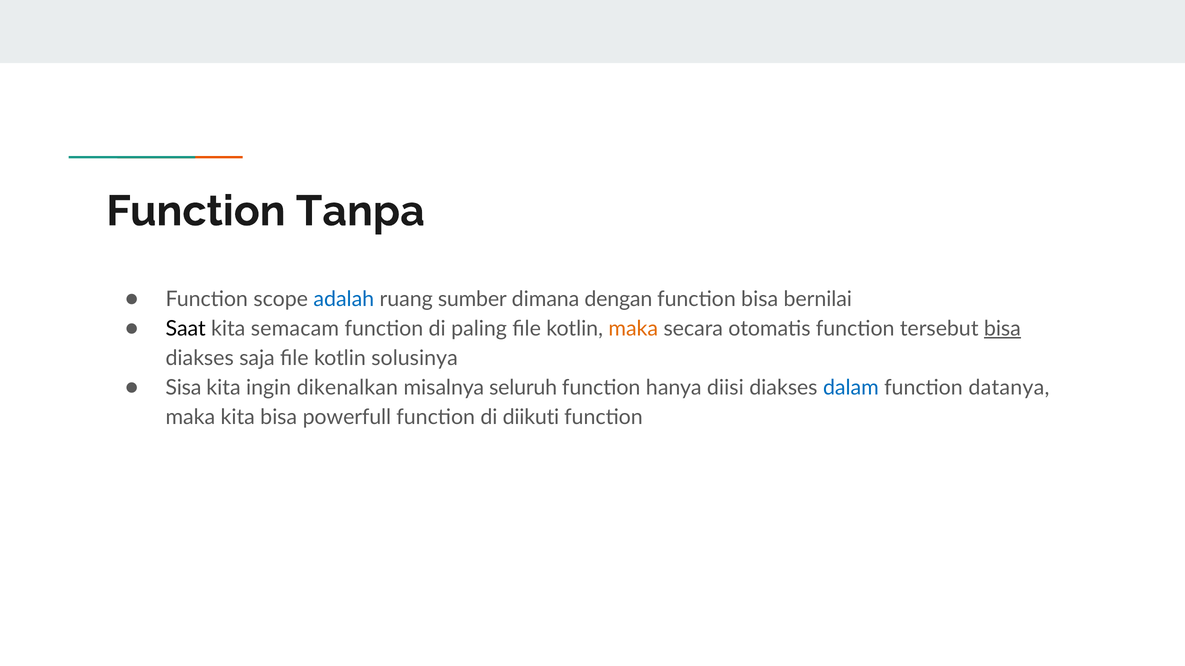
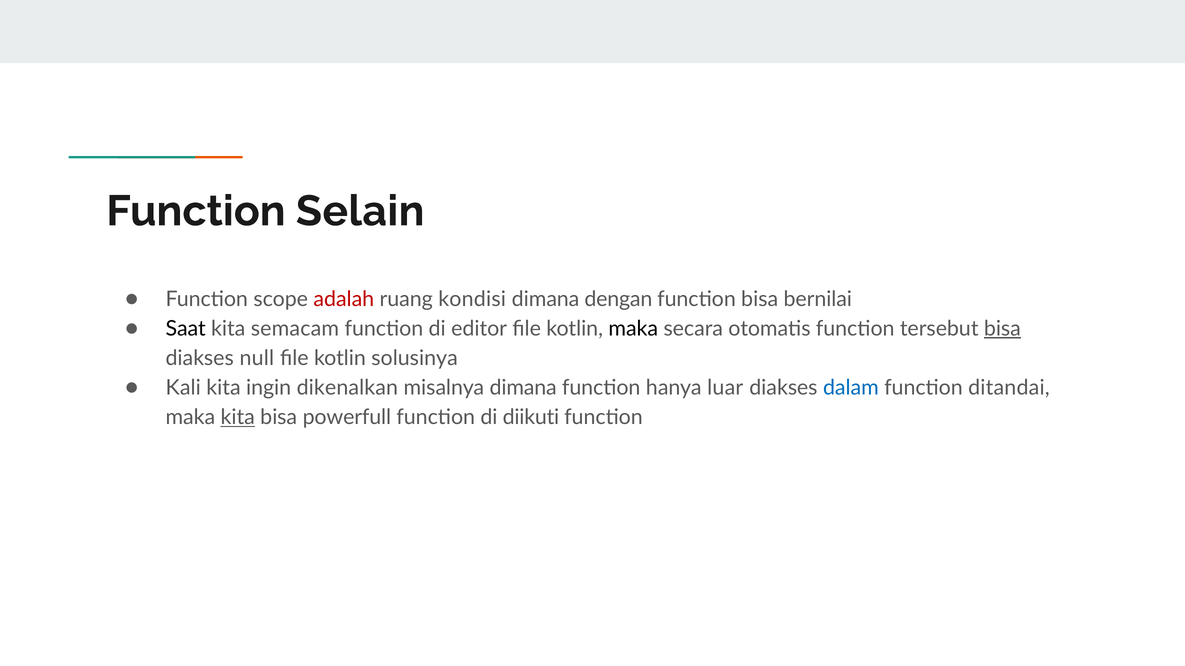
Tanpa: Tanpa -> Selain
adalah colour: blue -> red
sumber: sumber -> kondisi
paling: paling -> editor
maka at (633, 329) colour: orange -> black
saja: saja -> null
Sisa: Sisa -> Kali
misalnya seluruh: seluruh -> dimana
diisi: diisi -> luar
datanya: datanya -> ditandai
kita at (238, 418) underline: none -> present
